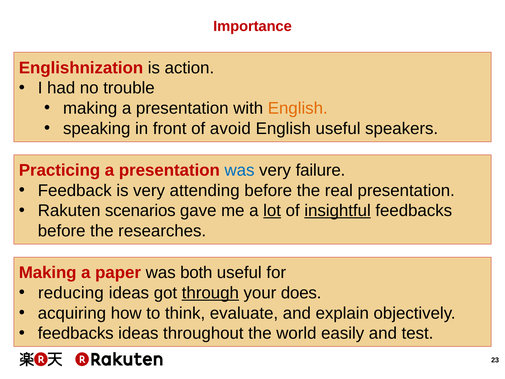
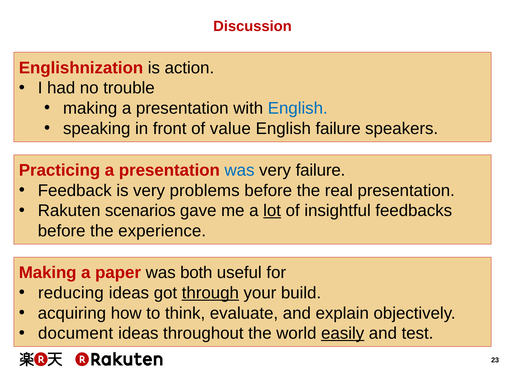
Importance: Importance -> Discussion
English at (298, 108) colour: orange -> blue
avoid: avoid -> value
English useful: useful -> failure
attending: attending -> problems
insightful underline: present -> none
researches: researches -> experience
does: does -> build
feedbacks at (76, 333): feedbacks -> document
easily underline: none -> present
